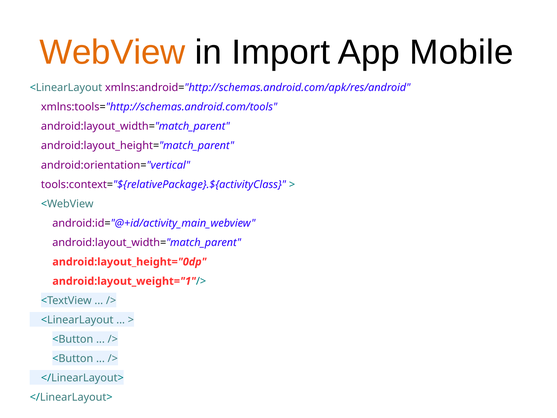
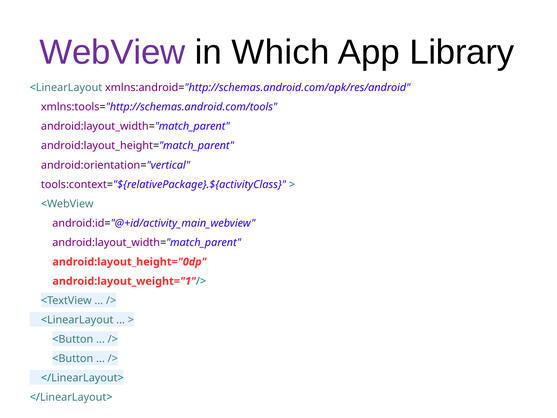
WebView colour: orange -> purple
Import: Import -> Which
Mobile: Mobile -> Library
